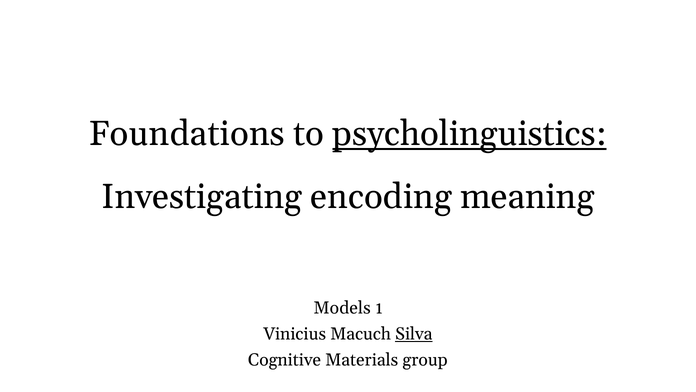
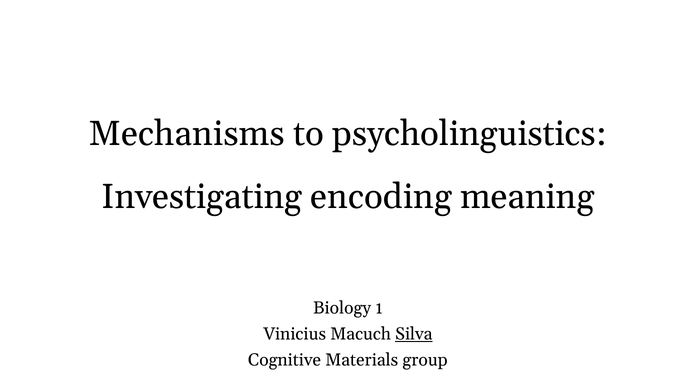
Foundations: Foundations -> Mechanisms
psycholinguistics underline: present -> none
Models: Models -> Biology
